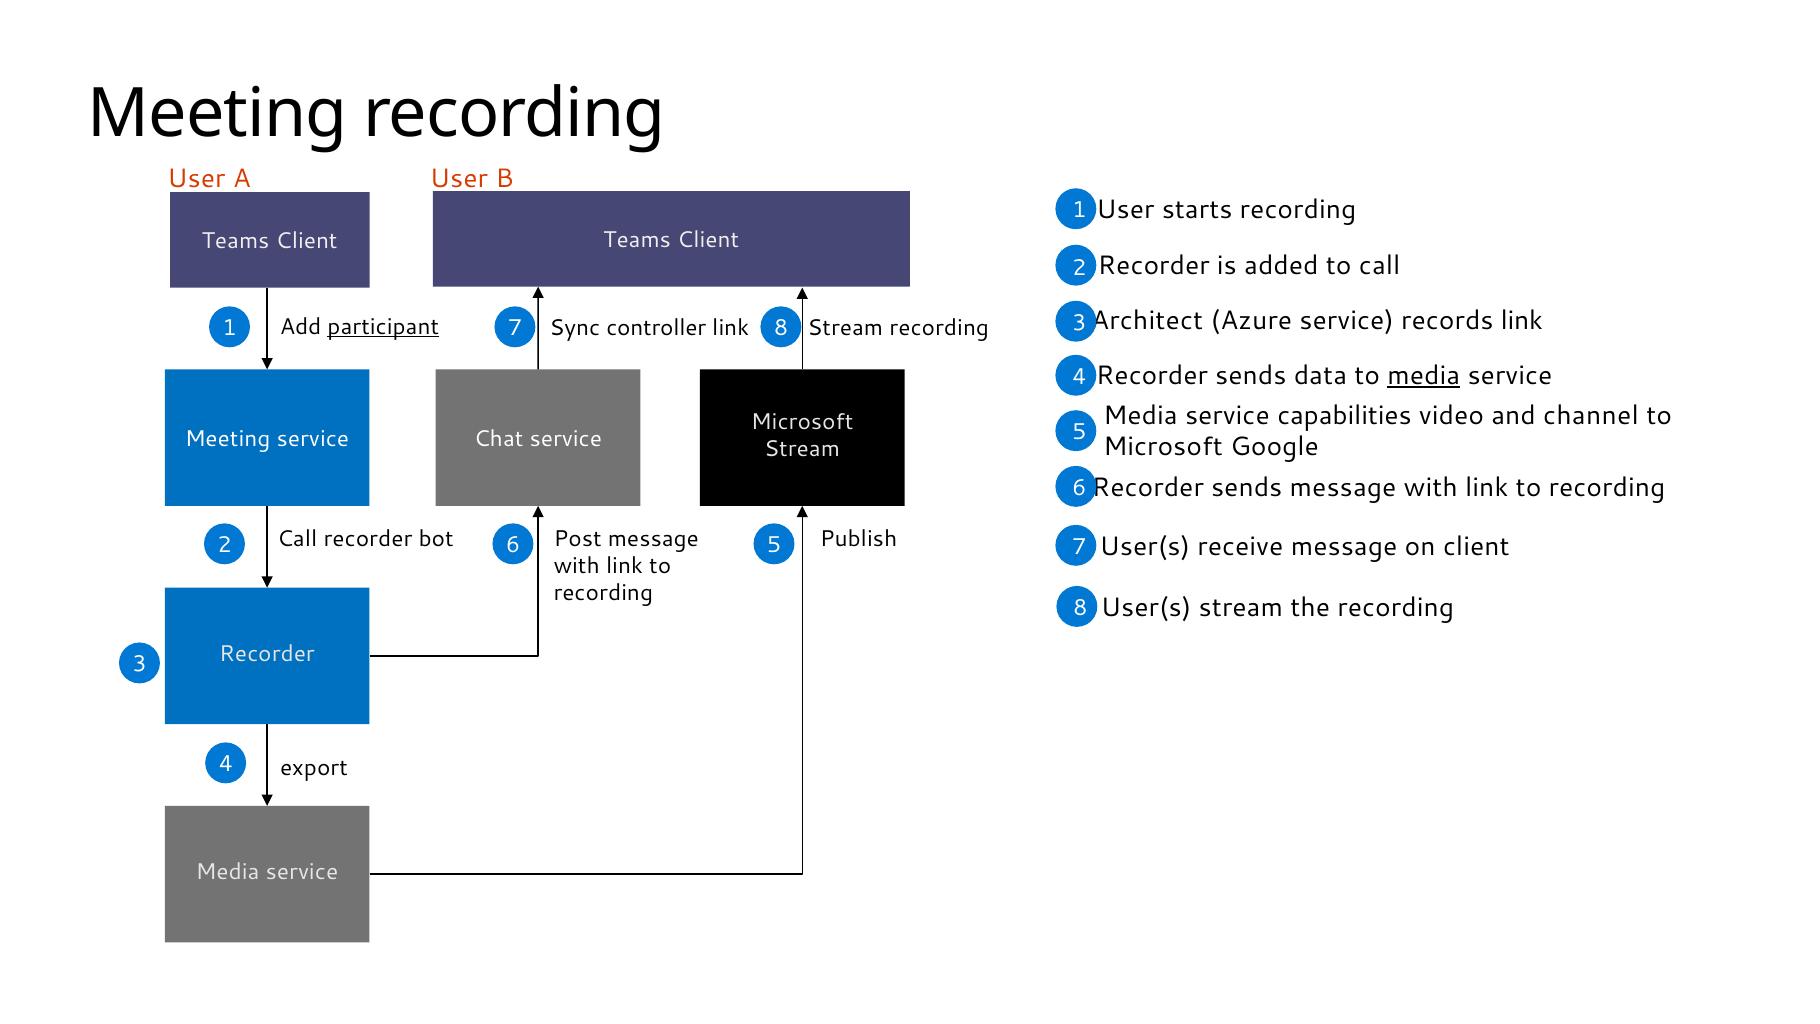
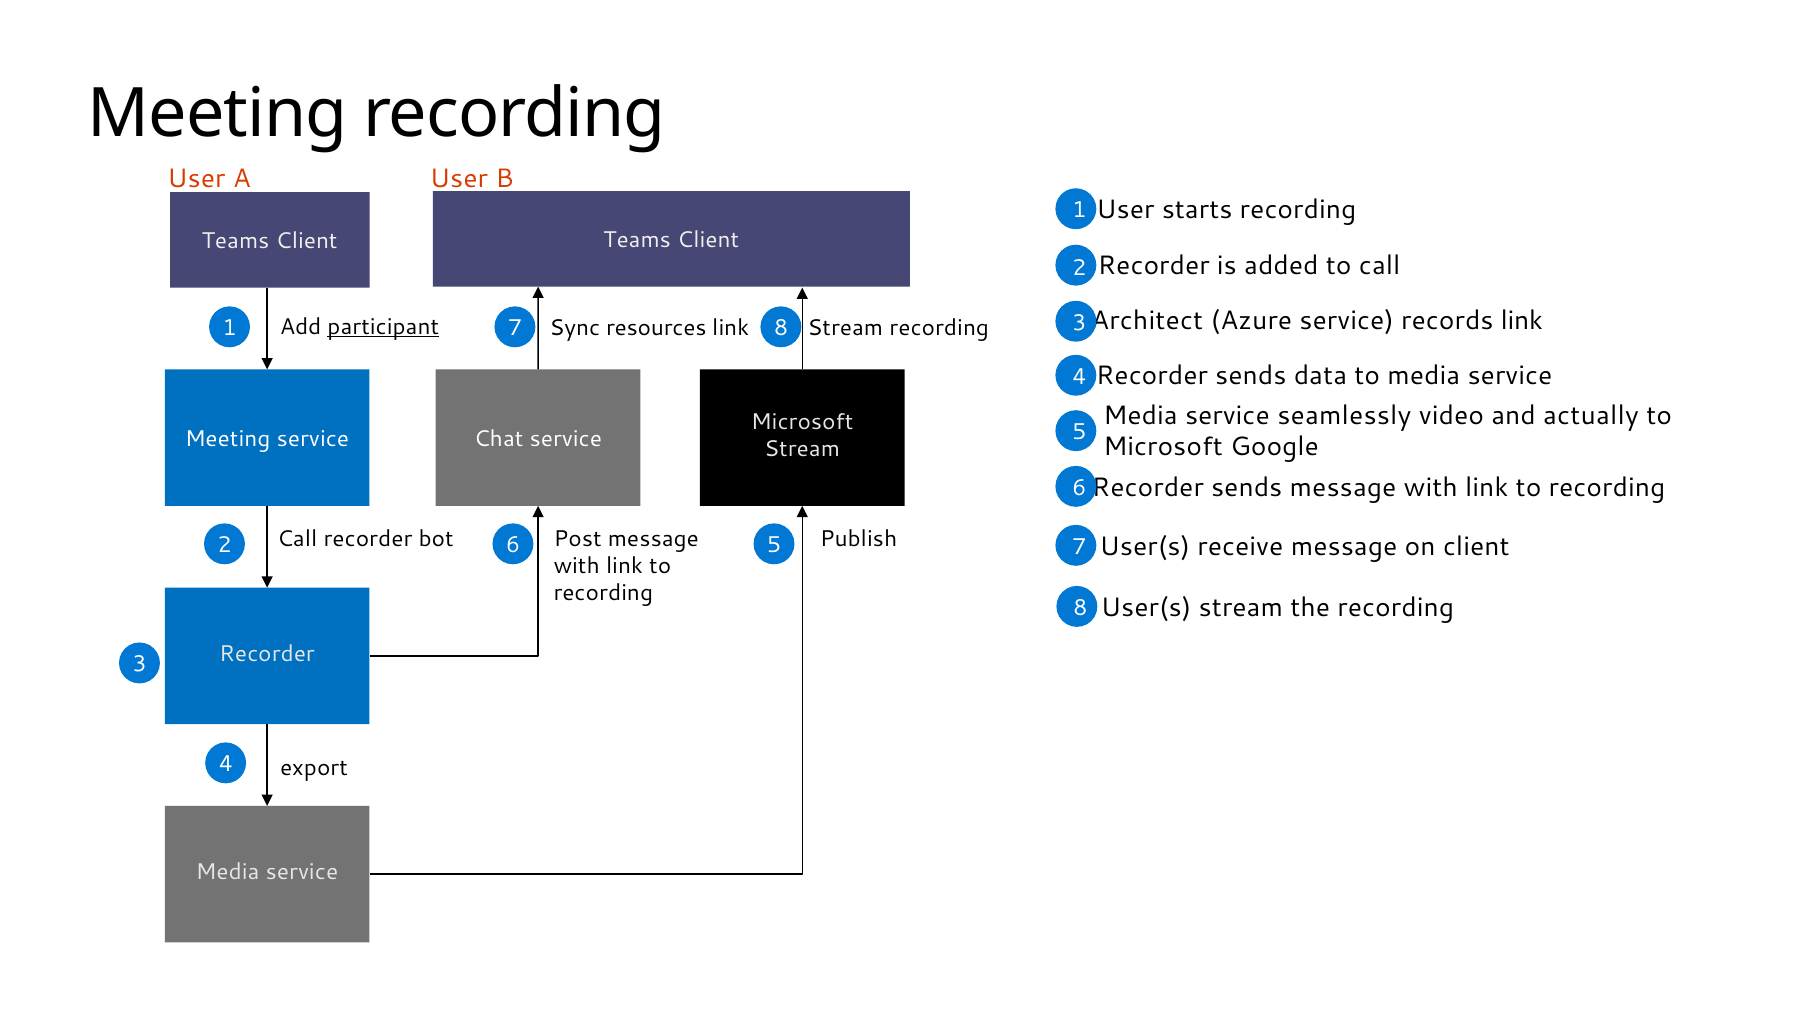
controller: controller -> resources
media at (1424, 375) underline: present -> none
capabilities: capabilities -> seamlessly
channel: channel -> actually
